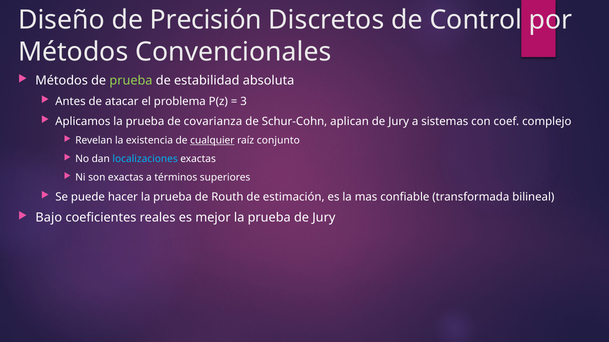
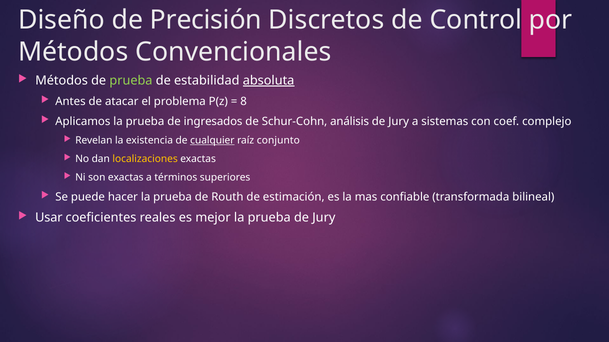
absoluta underline: none -> present
3: 3 -> 8
covarianza: covarianza -> ingresados
aplican: aplican -> análisis
localizaciones colour: light blue -> yellow
Bajo: Bajo -> Usar
